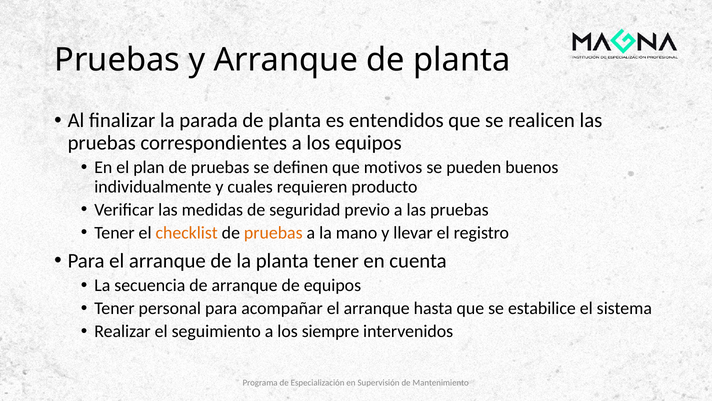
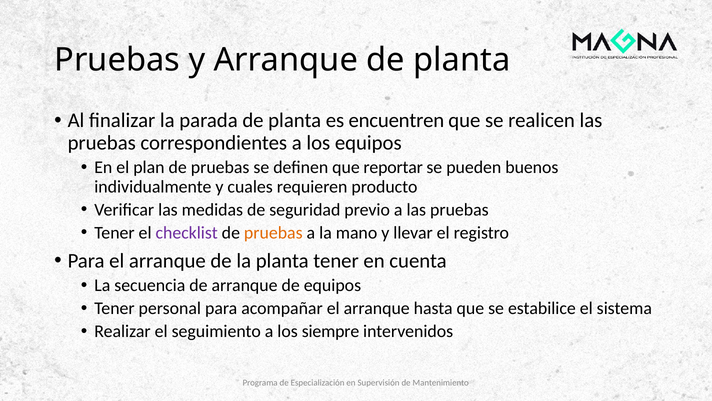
entendidos: entendidos -> encuentren
motivos: motivos -> reportar
checklist colour: orange -> purple
